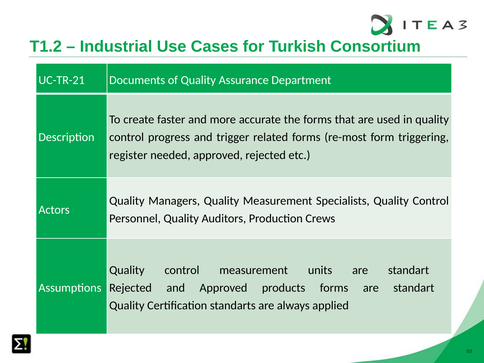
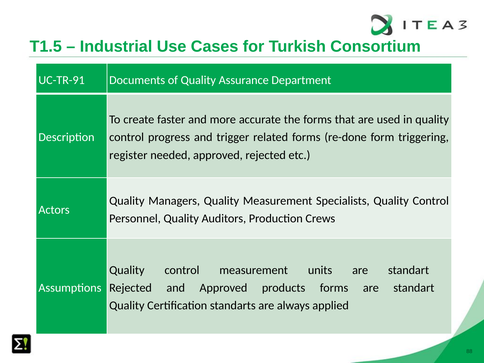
T1.2: T1.2 -> T1.5
UC-TR-21: UC-TR-21 -> UC-TR-91
re-most: re-most -> re-done
